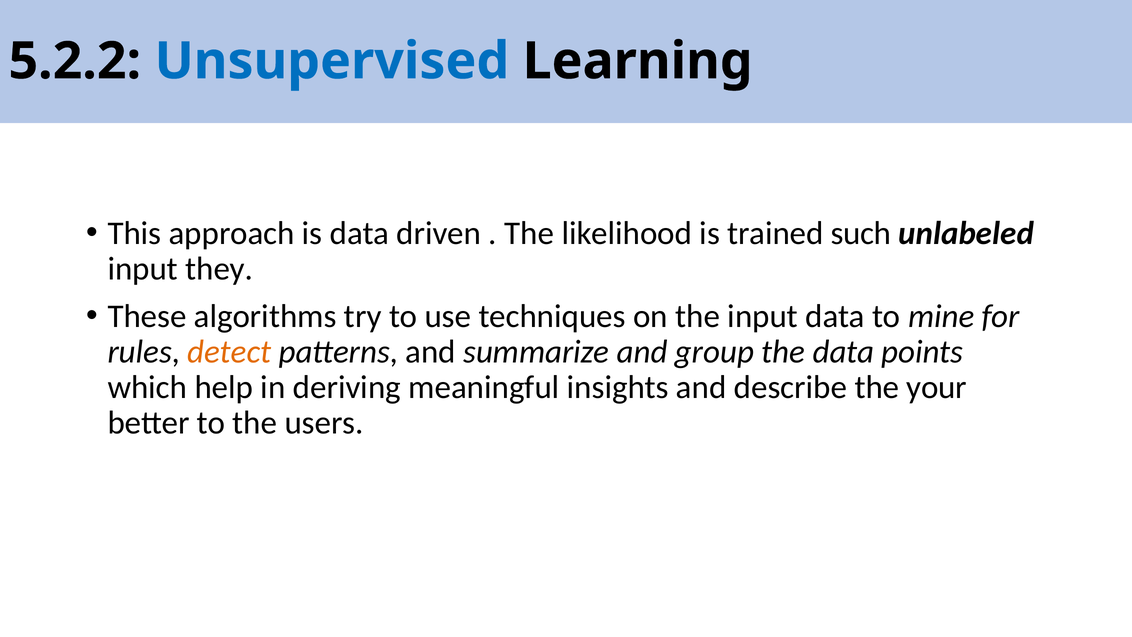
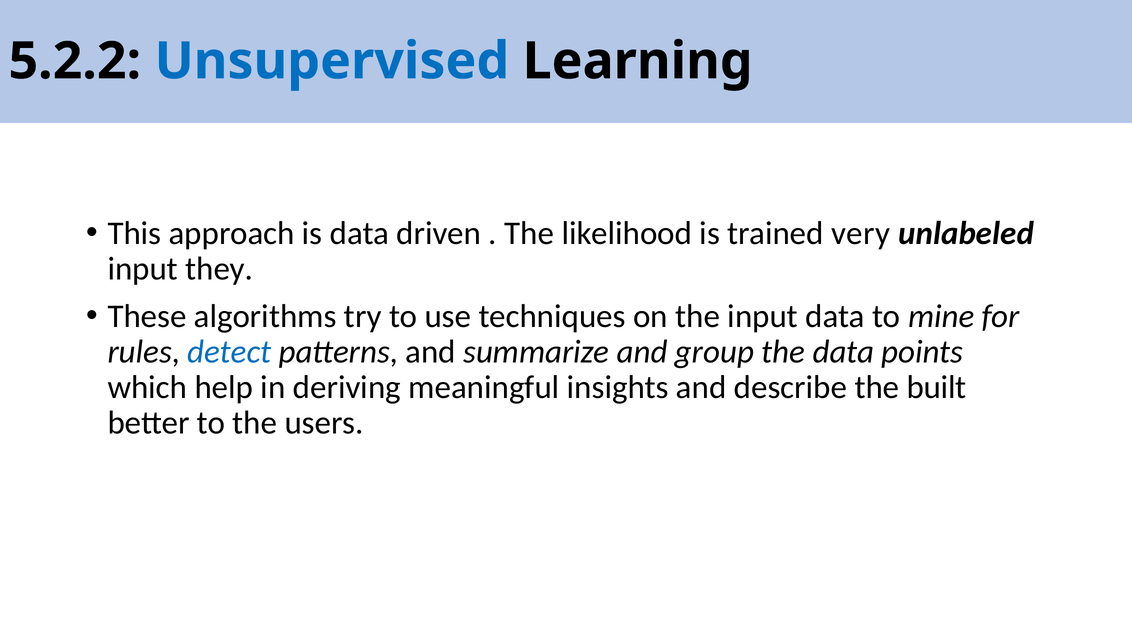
such: such -> very
detect colour: orange -> blue
your: your -> built
